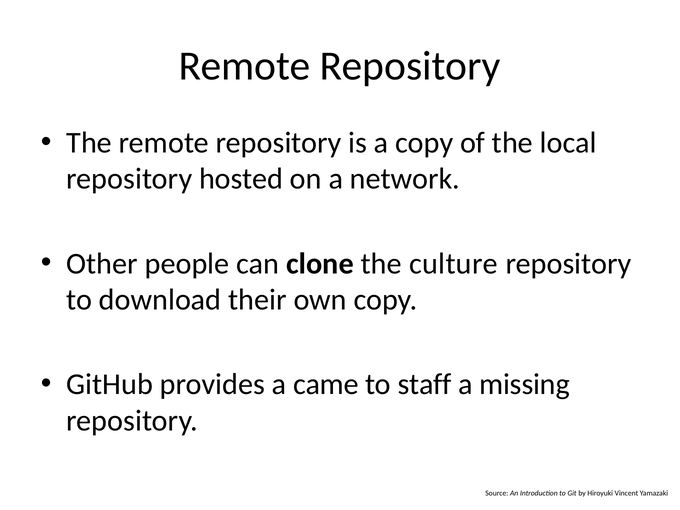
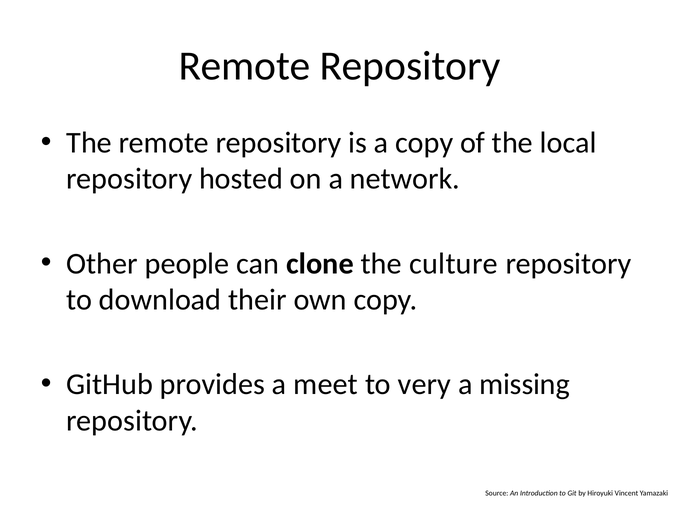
came: came -> meet
staff: staff -> very
